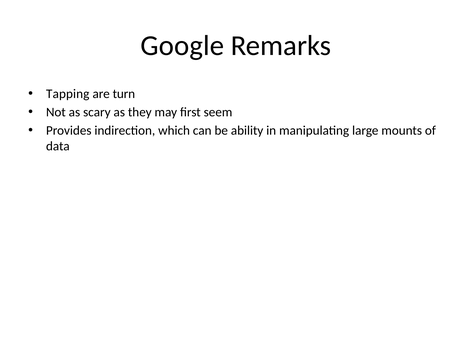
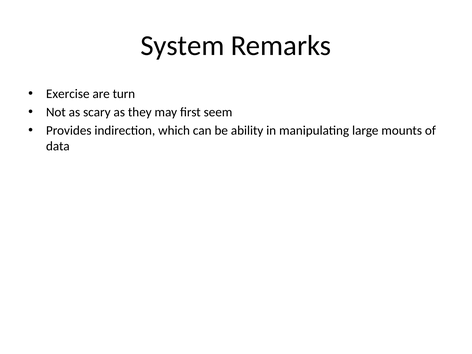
Google: Google -> System
Tapping: Tapping -> Exercise
